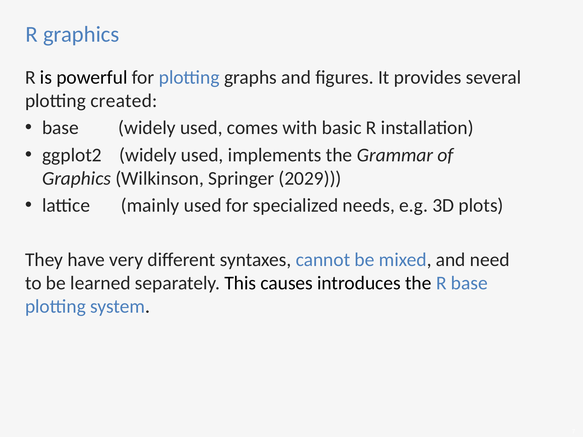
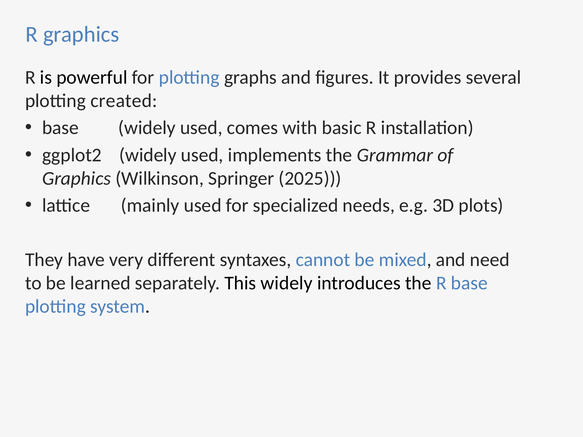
2029: 2029 -> 2025
This causes: causes -> widely
